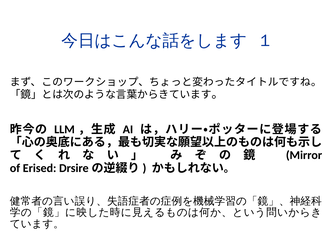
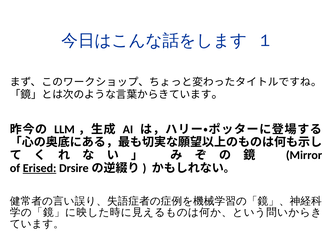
Erised underline: none -> present
